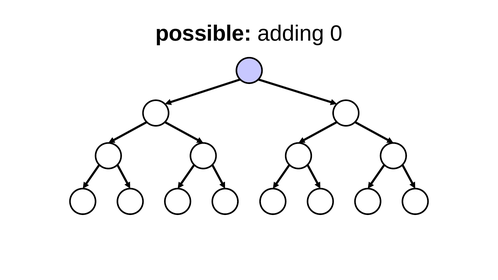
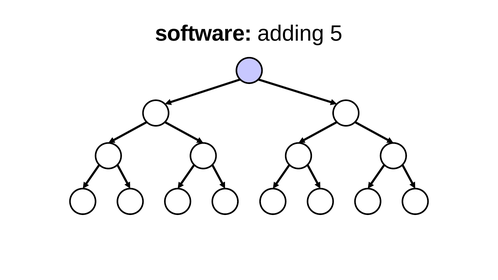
possible: possible -> software
adding 0: 0 -> 5
